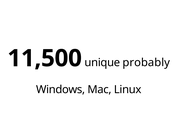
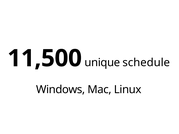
probably: probably -> schedule
